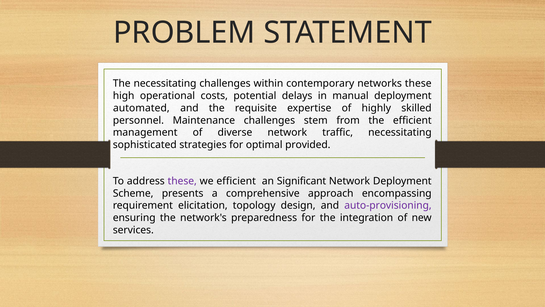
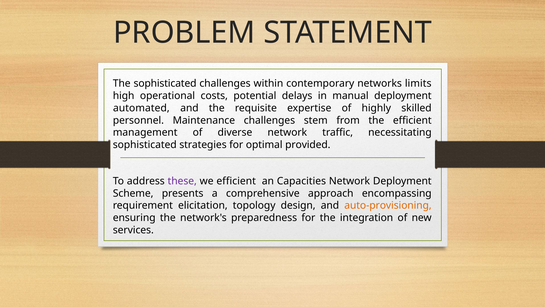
The necessitating: necessitating -> sophisticated
networks these: these -> limits
Significant: Significant -> Capacities
auto-provisioning colour: purple -> orange
